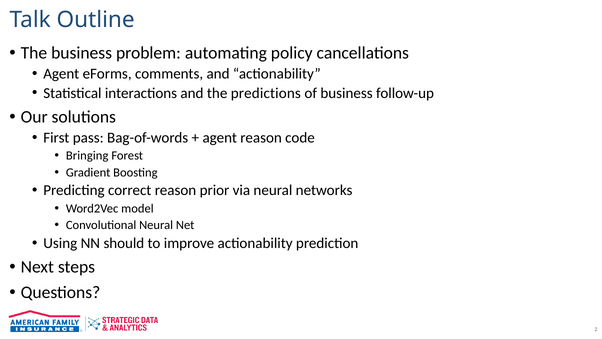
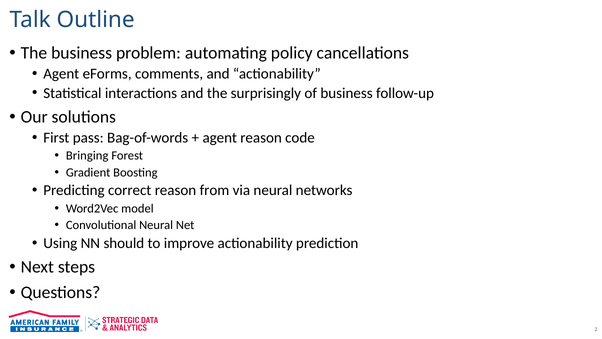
predictions: predictions -> surprisingly
prior: prior -> from
